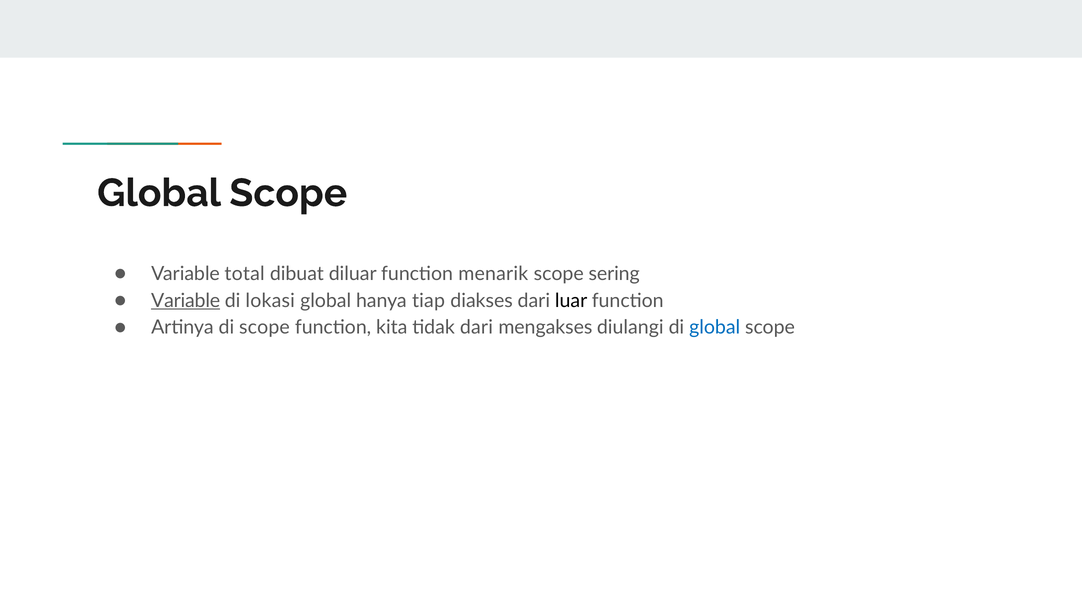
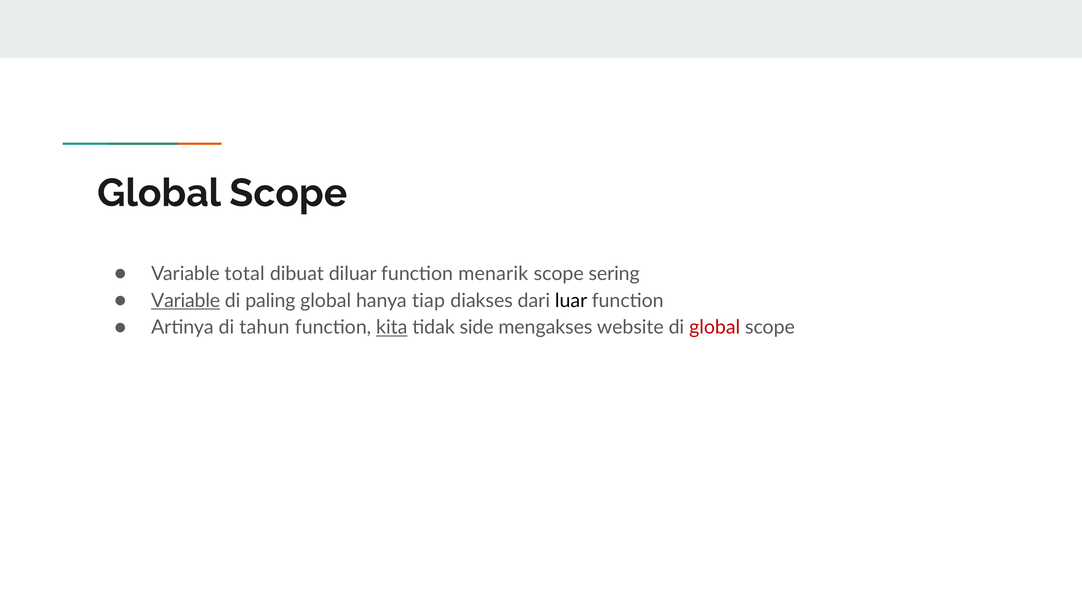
lokasi: lokasi -> paling
di scope: scope -> tahun
kita underline: none -> present
tidak dari: dari -> side
diulangi: diulangi -> website
global at (715, 327) colour: blue -> red
